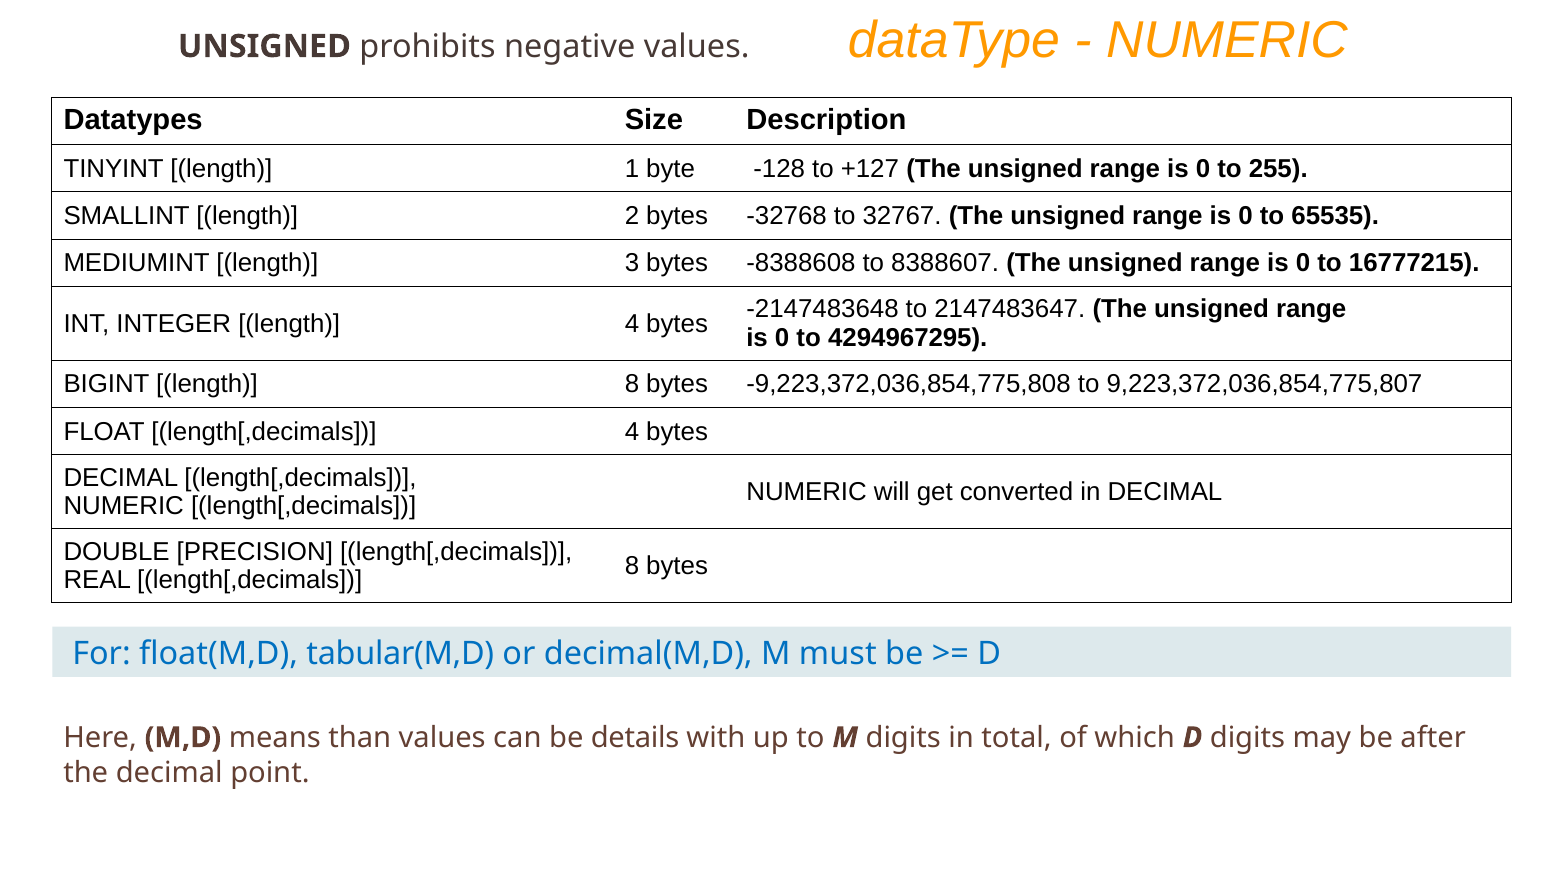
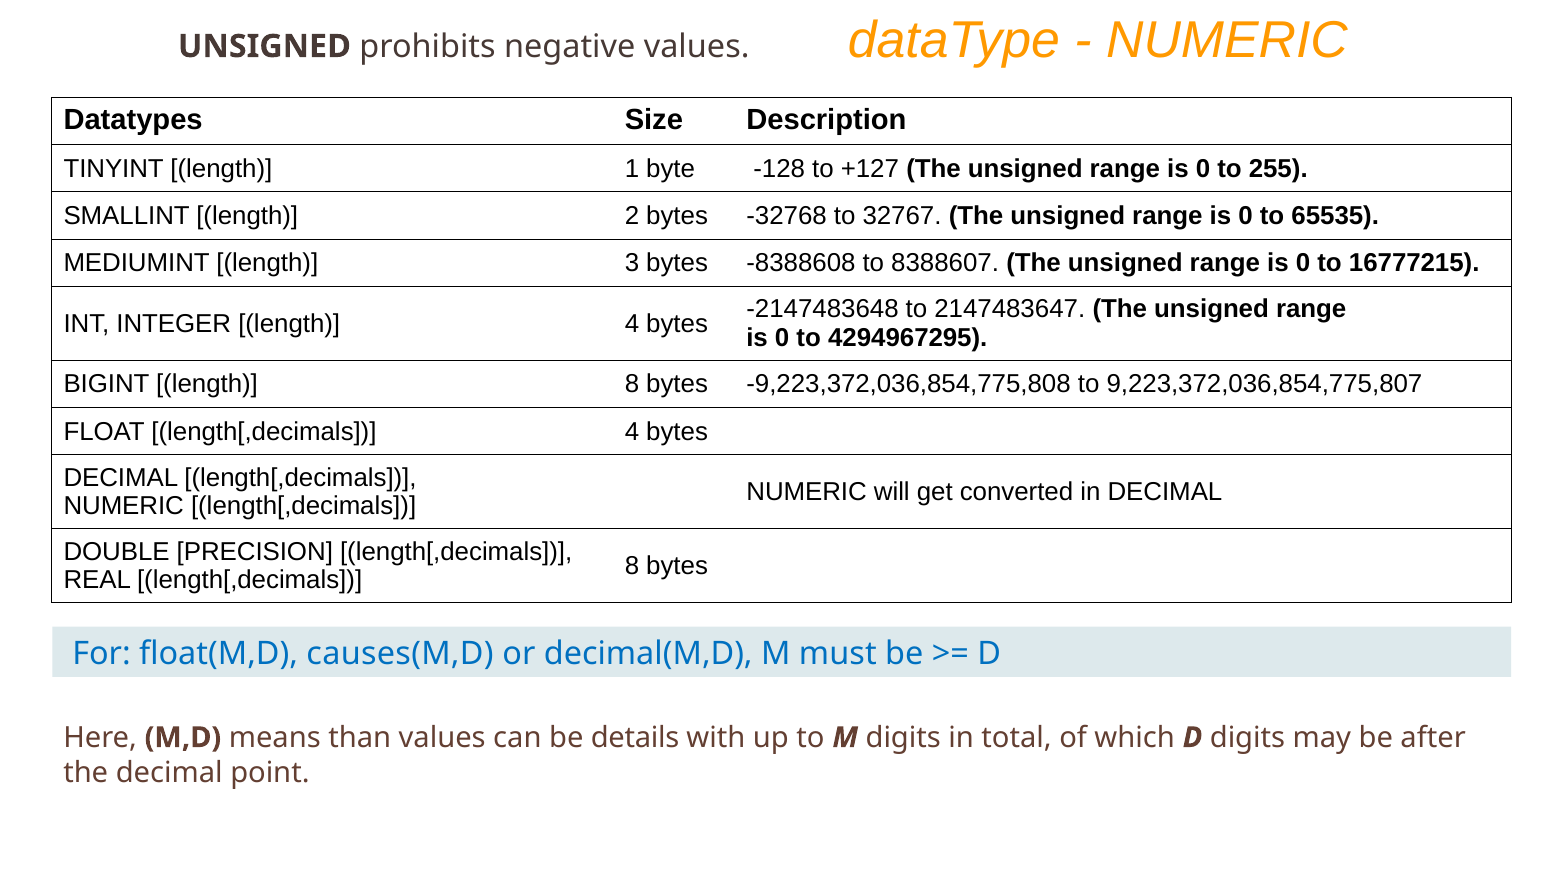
tabular(M,D: tabular(M,D -> causes(M,D
